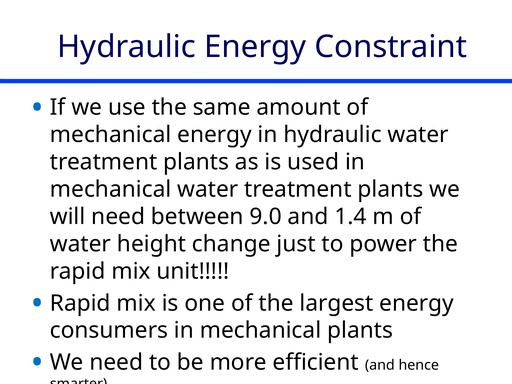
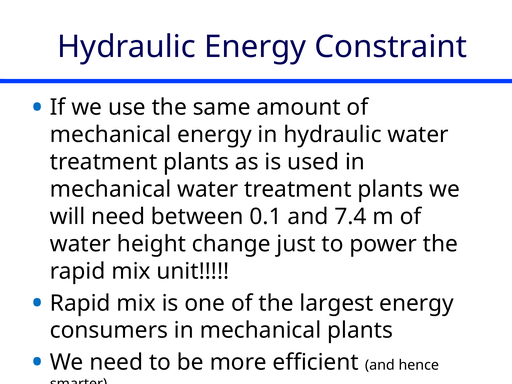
9.0: 9.0 -> 0.1
1.4: 1.4 -> 7.4
